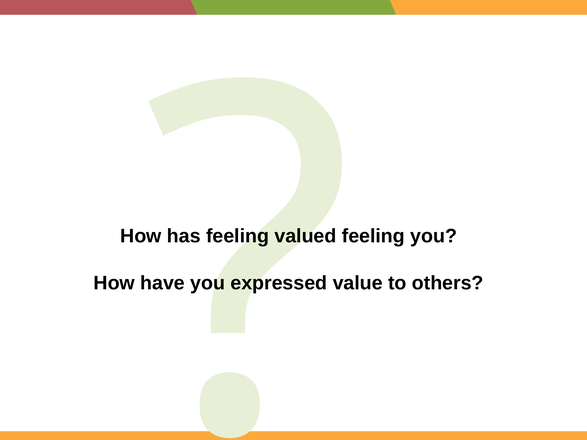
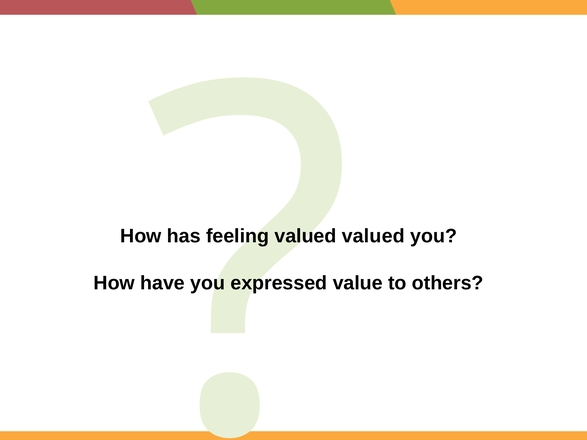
feeling at (373, 236): feeling -> valued
